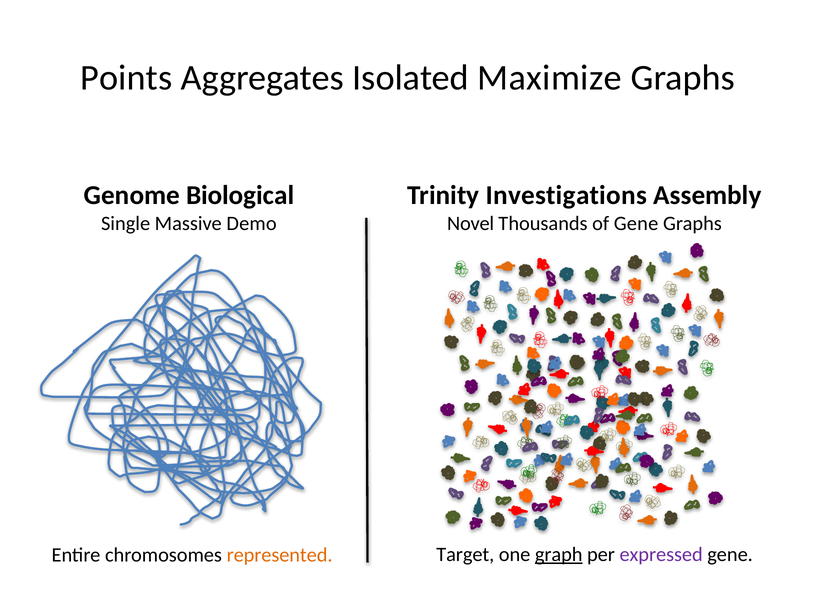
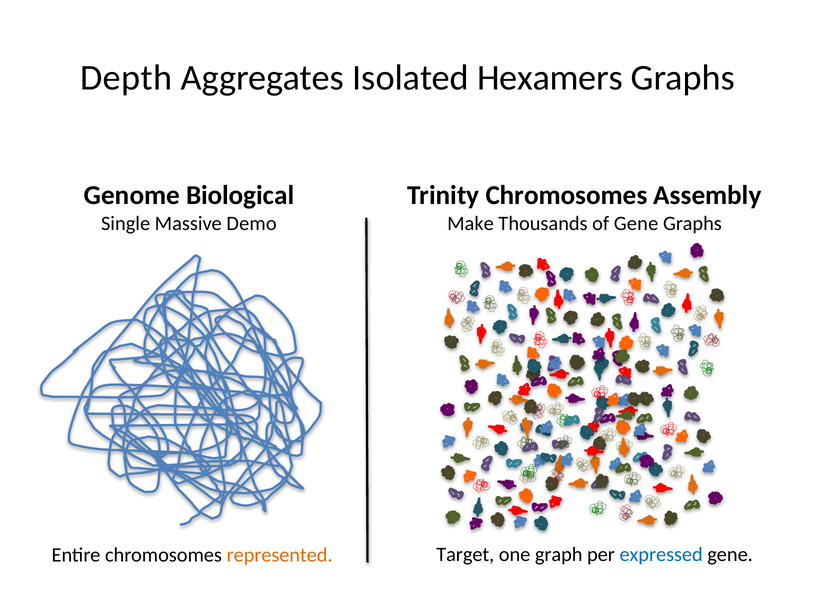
Points: Points -> Depth
Maximize: Maximize -> Hexamers
Trinity Investigations: Investigations -> Chromosomes
Novel: Novel -> Make
graph underline: present -> none
expressed colour: purple -> blue
